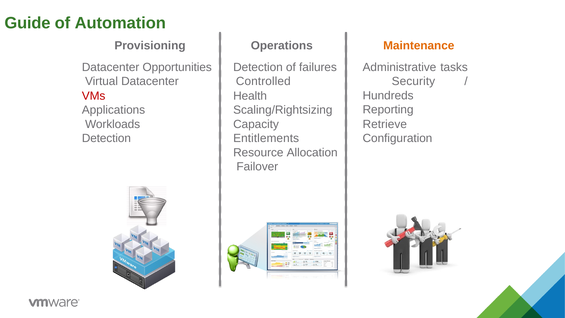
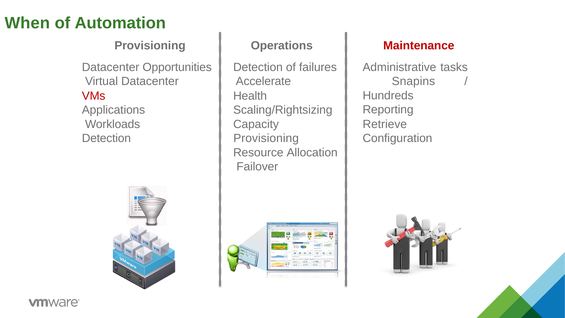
Guide: Guide -> When
Maintenance colour: orange -> red
Controlled: Controlled -> Accelerate
Security: Security -> Snapins
Entitlements at (266, 138): Entitlements -> Provisioning
